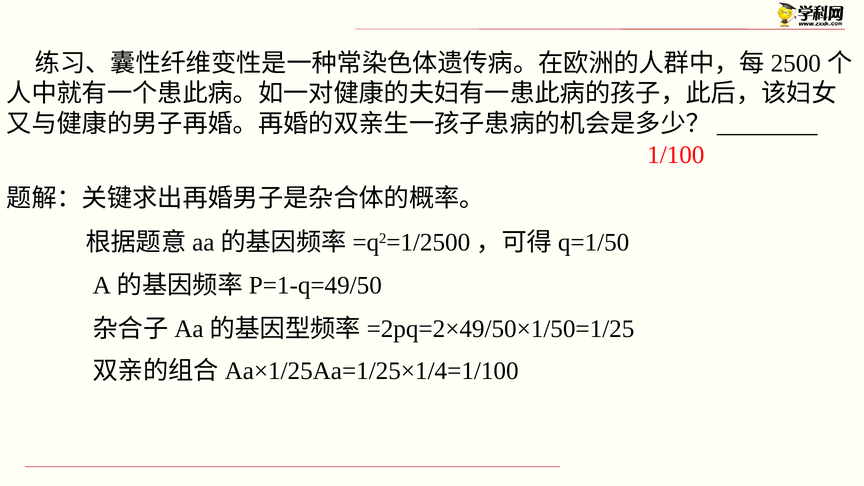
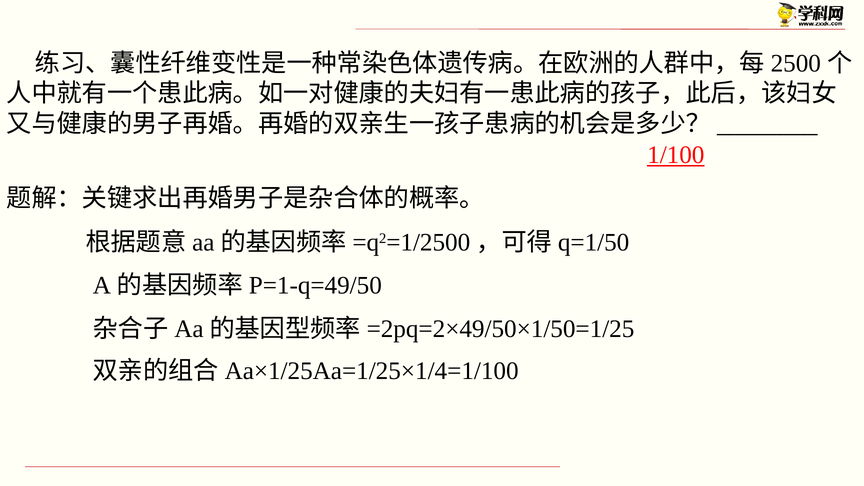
1/100 underline: none -> present
